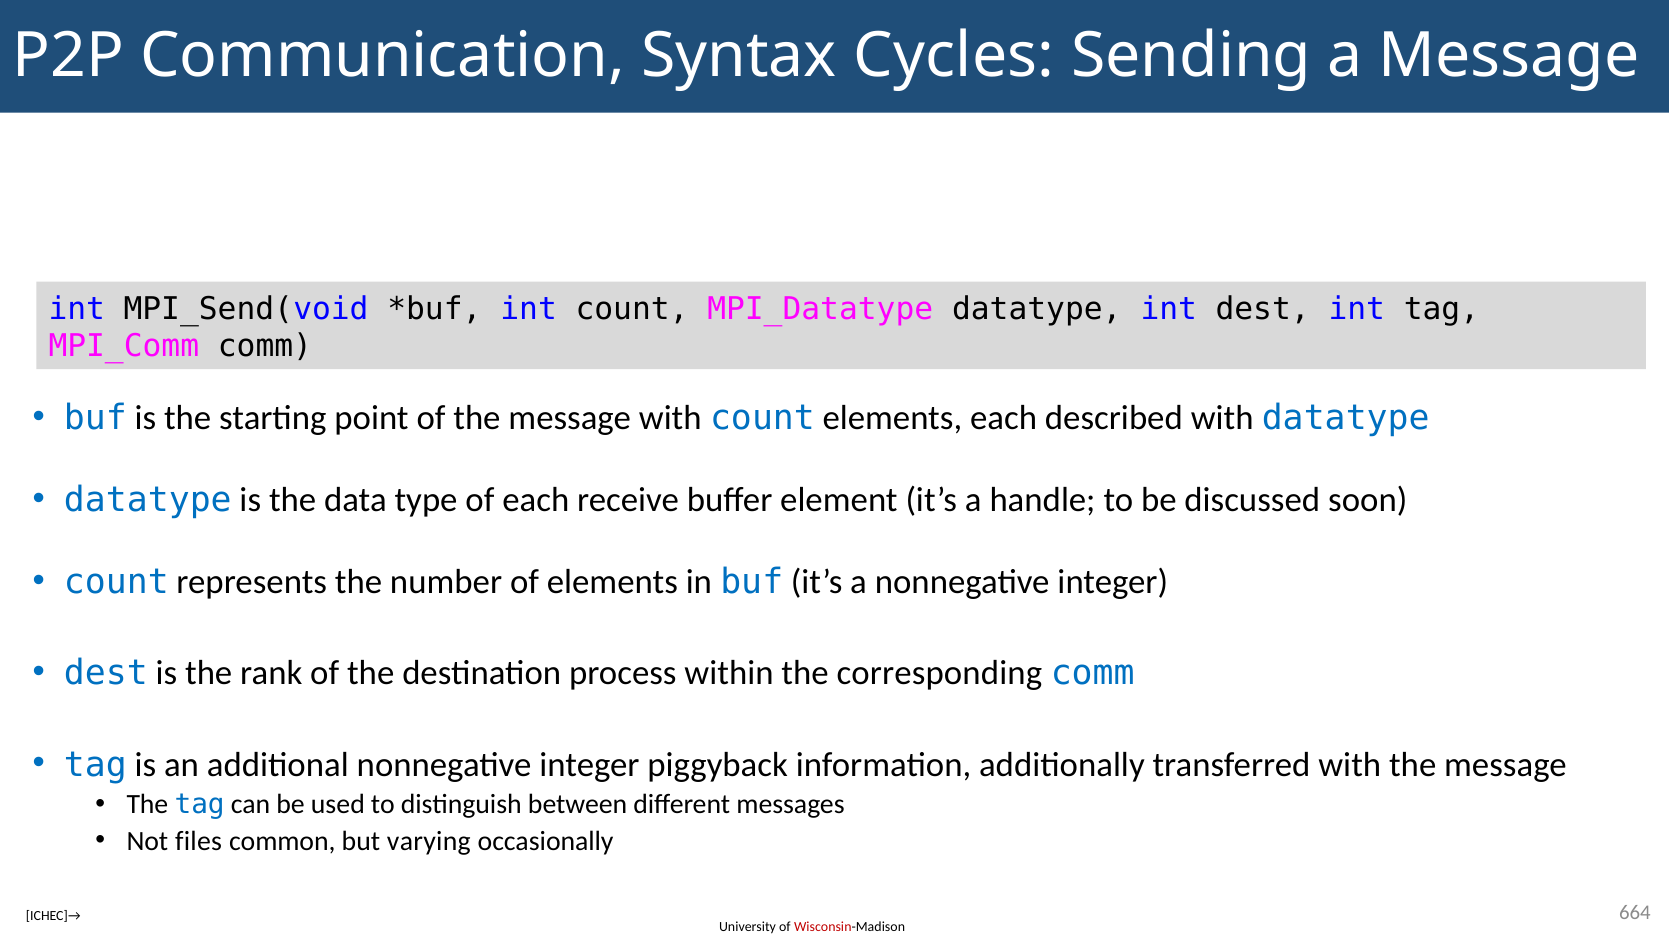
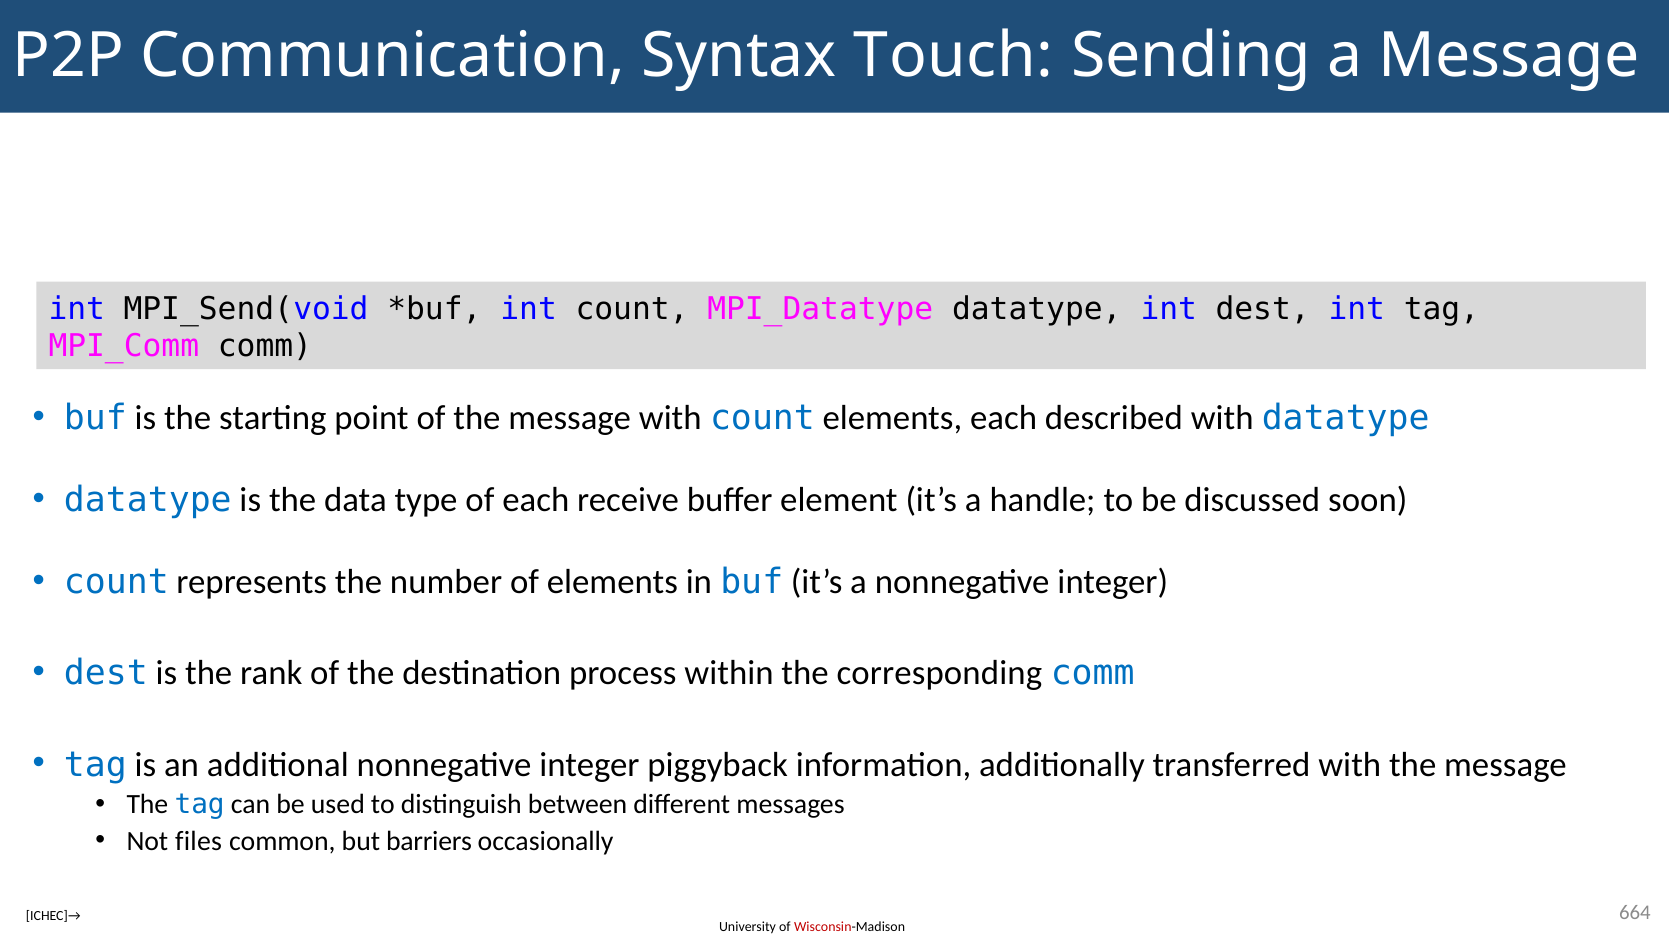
Cycles: Cycles -> Touch
varying: varying -> barriers
